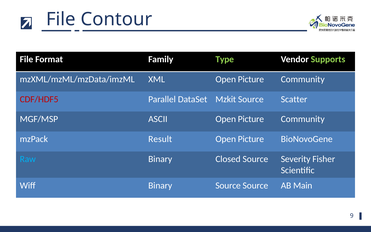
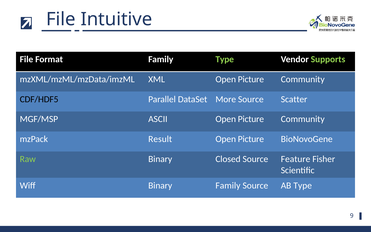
Contour: Contour -> Intuitive
CDF/HDF5 colour: red -> black
Mzkit: Mzkit -> More
Raw colour: light blue -> light green
Severity: Severity -> Feature
Binary Source: Source -> Family
AB Main: Main -> Type
